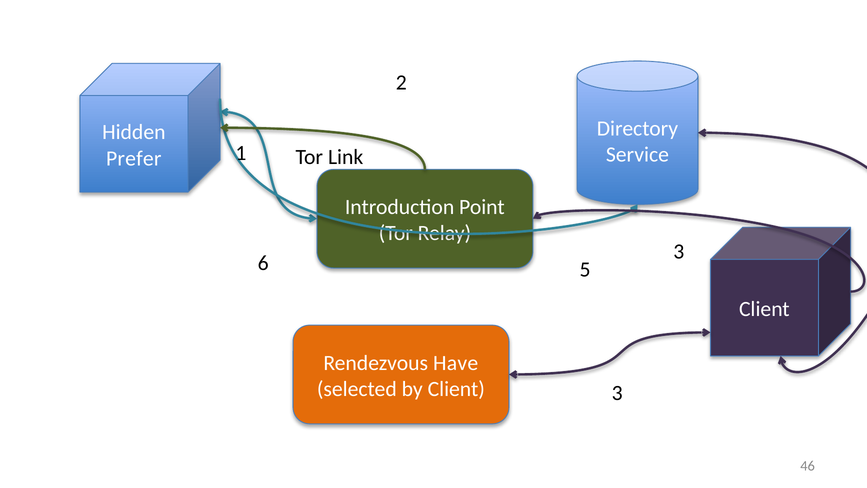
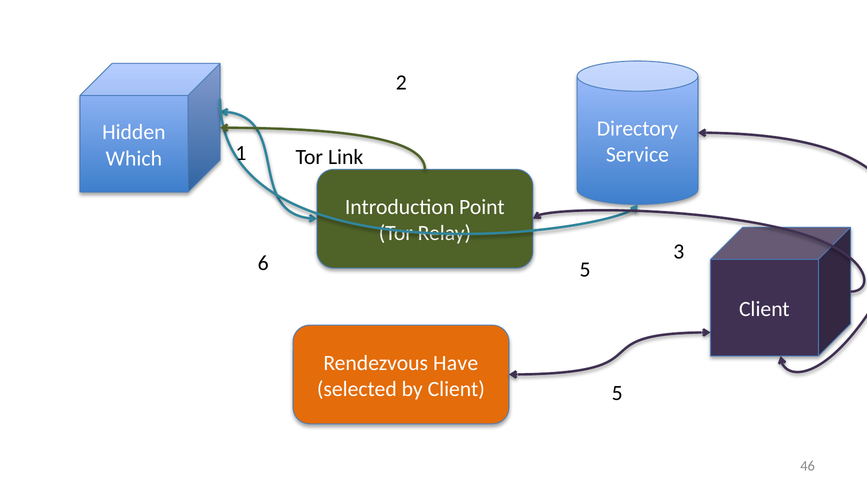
Prefer: Prefer -> Which
Client 3: 3 -> 5
